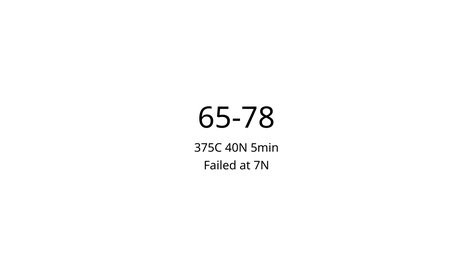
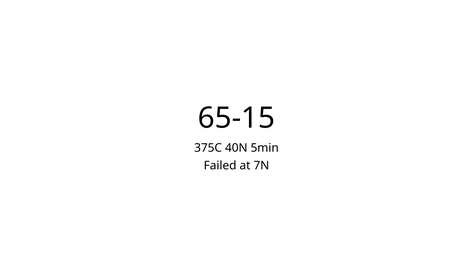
65-78: 65-78 -> 65-15
